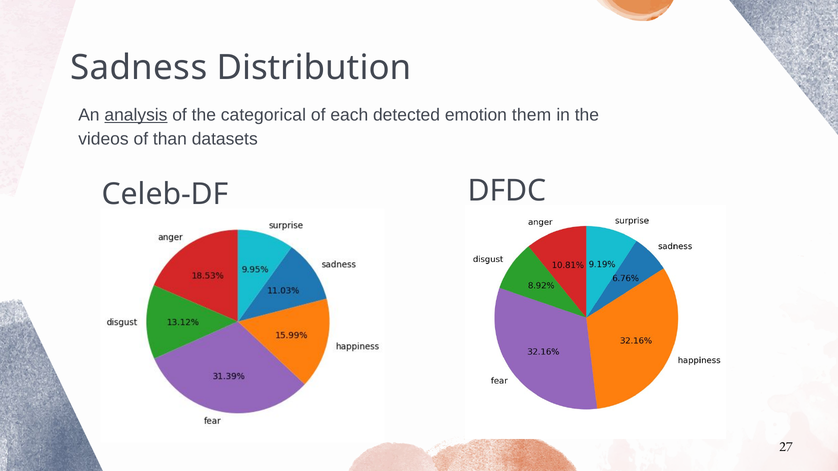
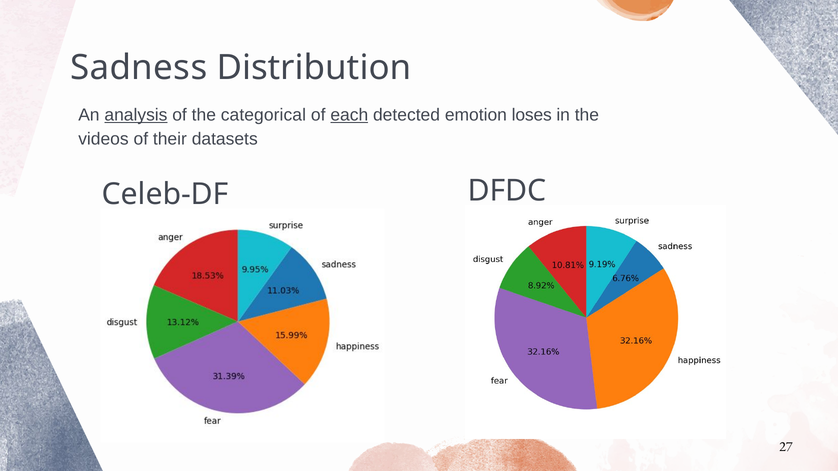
each underline: none -> present
them: them -> loses
than: than -> their
